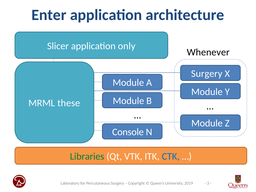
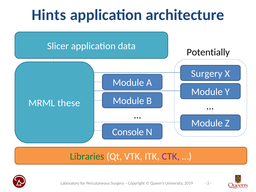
Enter: Enter -> Hints
only: only -> data
Whenever: Whenever -> Potentially
CTK colour: blue -> purple
